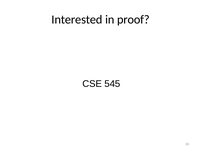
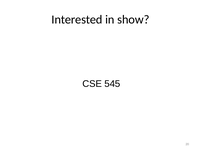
proof: proof -> show
